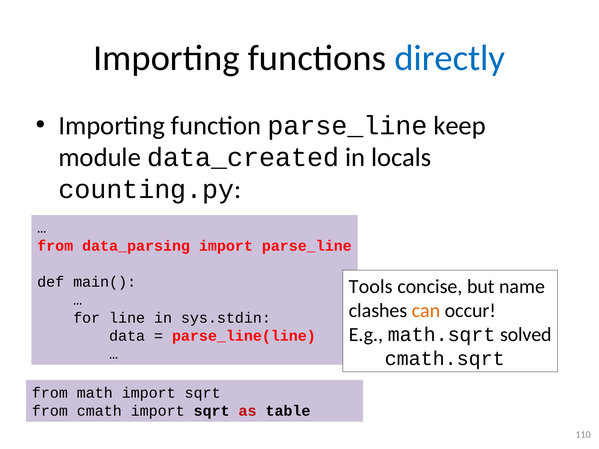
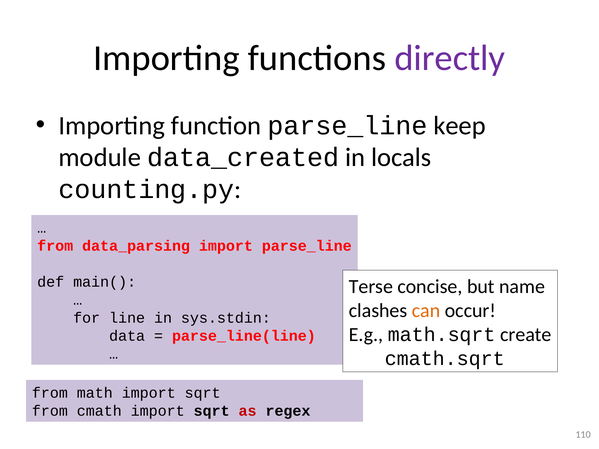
directly colour: blue -> purple
Tools: Tools -> Terse
solved: solved -> create
table: table -> regex
